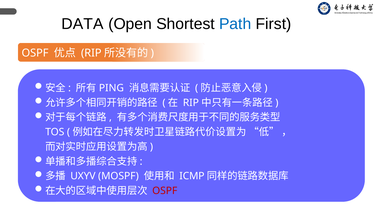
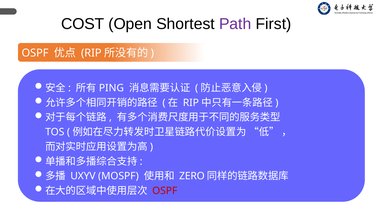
DATA: DATA -> COST
Path colour: blue -> purple
ICMP: ICMP -> ZERO
